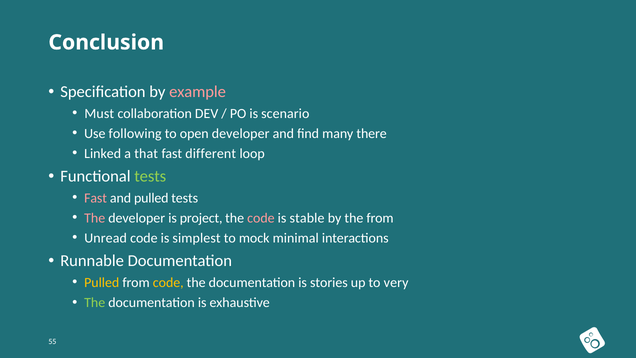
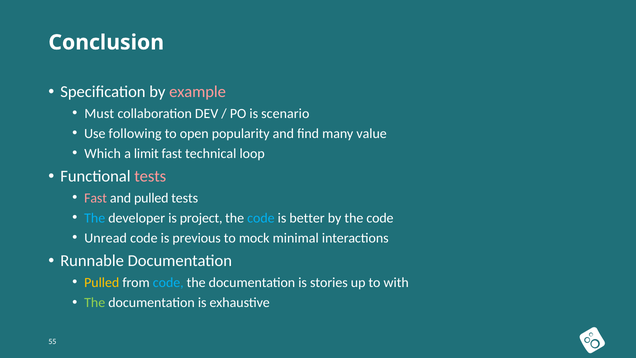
open developer: developer -> popularity
there: there -> value
Linked: Linked -> Which
that: that -> limit
different: different -> technical
tests at (150, 176) colour: light green -> pink
The at (95, 218) colour: pink -> light blue
code at (261, 218) colour: pink -> light blue
stable: stable -> better
by the from: from -> code
simplest: simplest -> previous
code at (168, 282) colour: yellow -> light blue
very: very -> with
